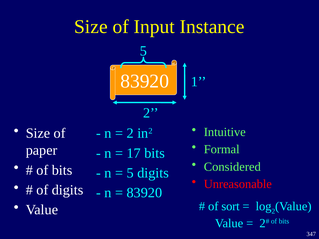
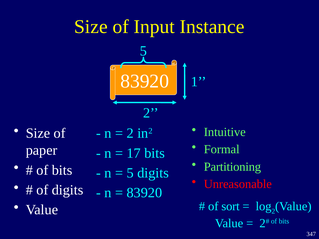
Considered: Considered -> Partitioning
